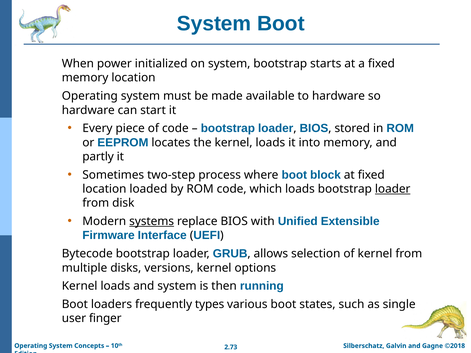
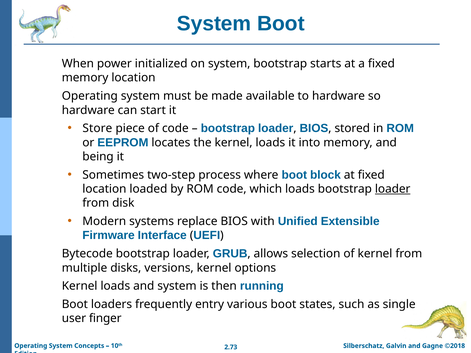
Every: Every -> Store
partly: partly -> being
systems underline: present -> none
types: types -> entry
